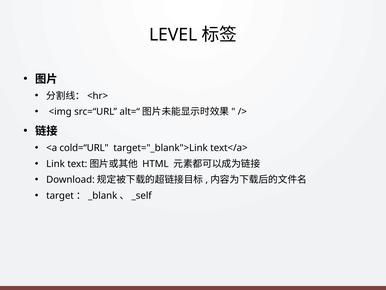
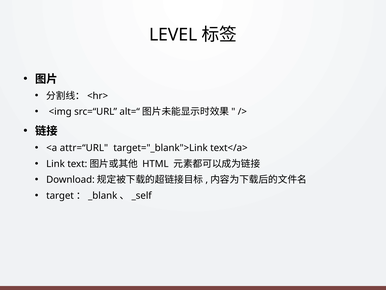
cold=“URL: cold=“URL -> attr=“URL
